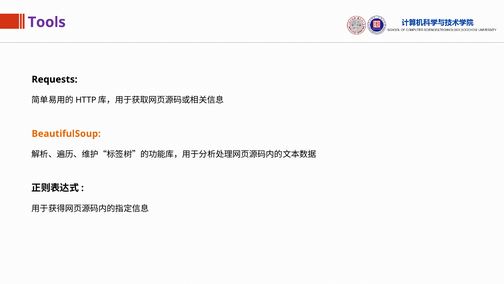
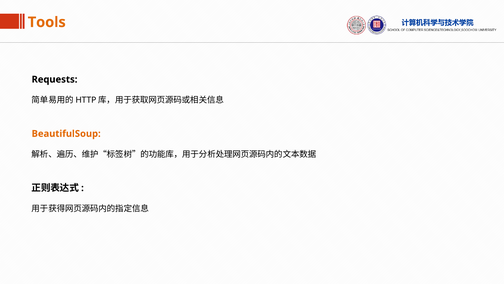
Tools colour: purple -> orange
